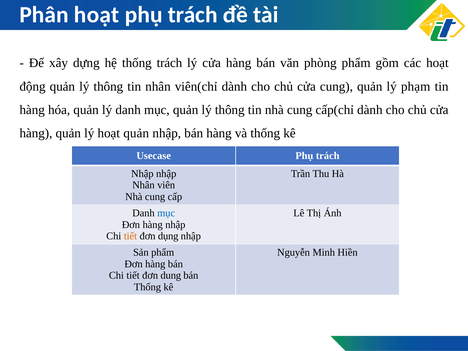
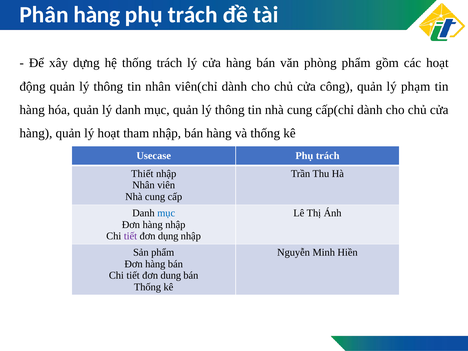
Phân hoạt: hoạt -> hàng
cửa cung: cung -> công
hoạt quản: quản -> tham
Nhập at (142, 174): Nhập -> Thiết
tiết at (130, 236) colour: orange -> purple
